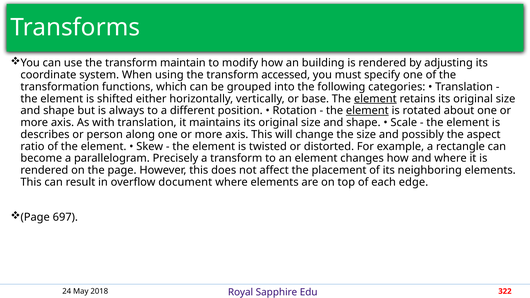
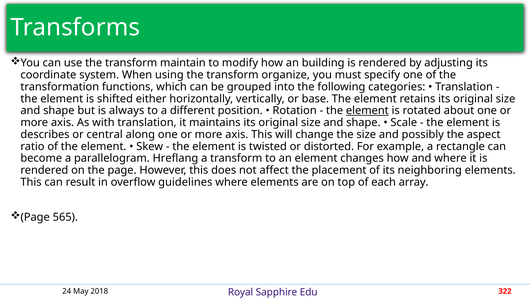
accessed: accessed -> organize
element at (375, 99) underline: present -> none
person: person -> central
Precisely: Precisely -> Hreflang
document: document -> guidelines
edge: edge -> array
697: 697 -> 565
